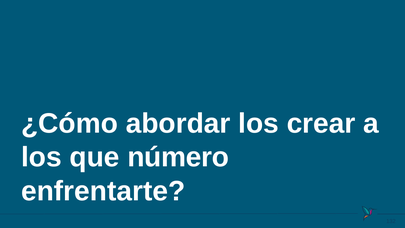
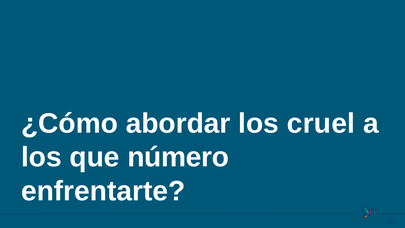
crear: crear -> cruel
